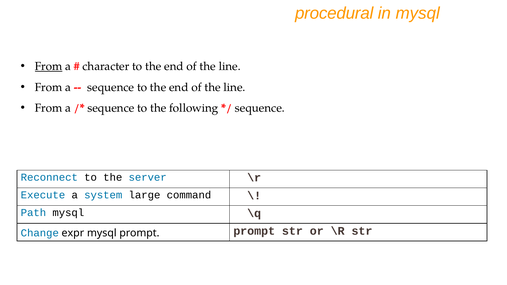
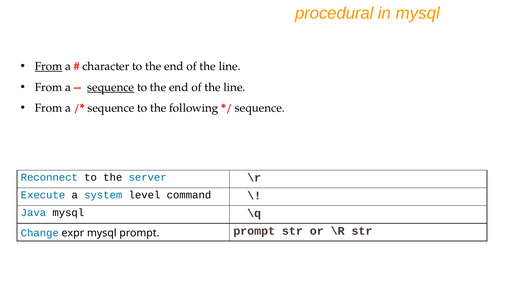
sequence at (111, 87) underline: none -> present
large: large -> level
Path: Path -> Java
